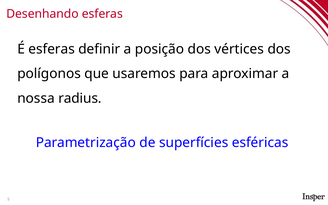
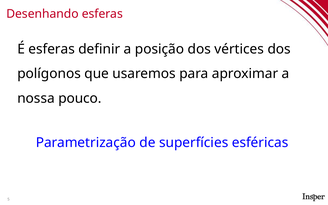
radius: radius -> pouco
